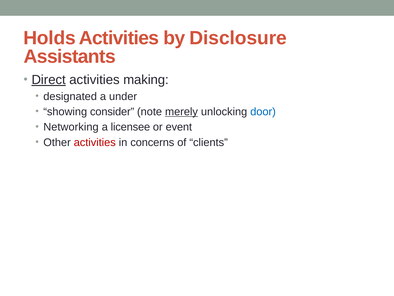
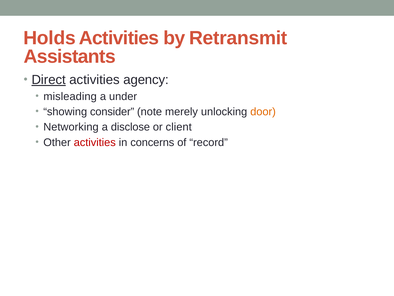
Disclosure: Disclosure -> Retransmit
making: making -> agency
designated: designated -> misleading
merely underline: present -> none
door colour: blue -> orange
licensee: licensee -> disclose
event: event -> client
clients: clients -> record
